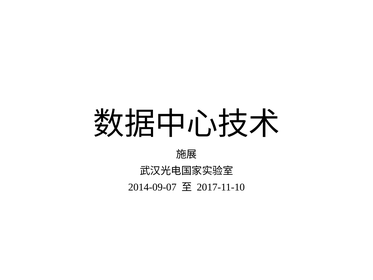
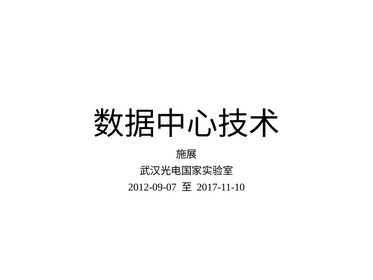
2014-09-07: 2014-09-07 -> 2012-09-07
